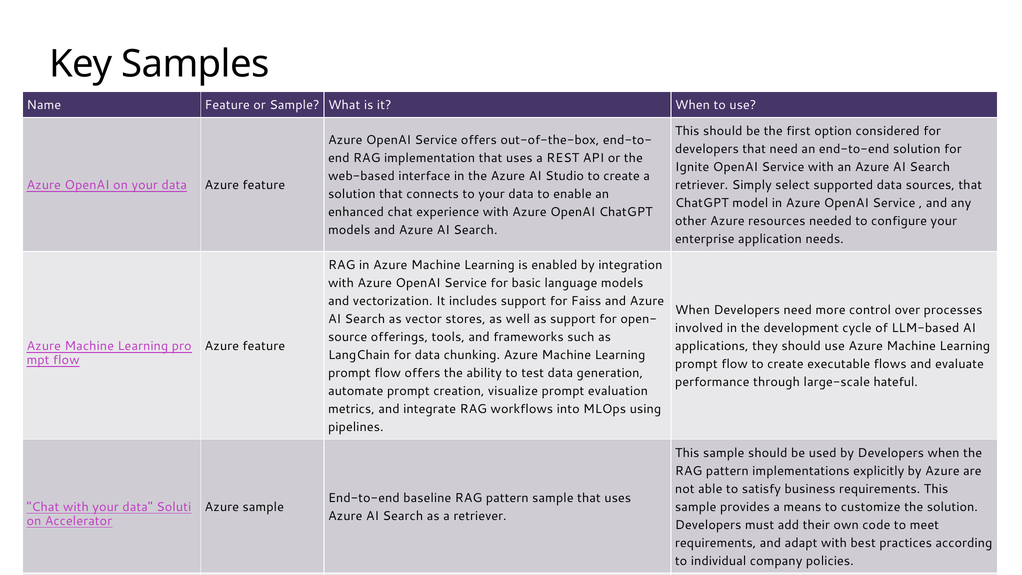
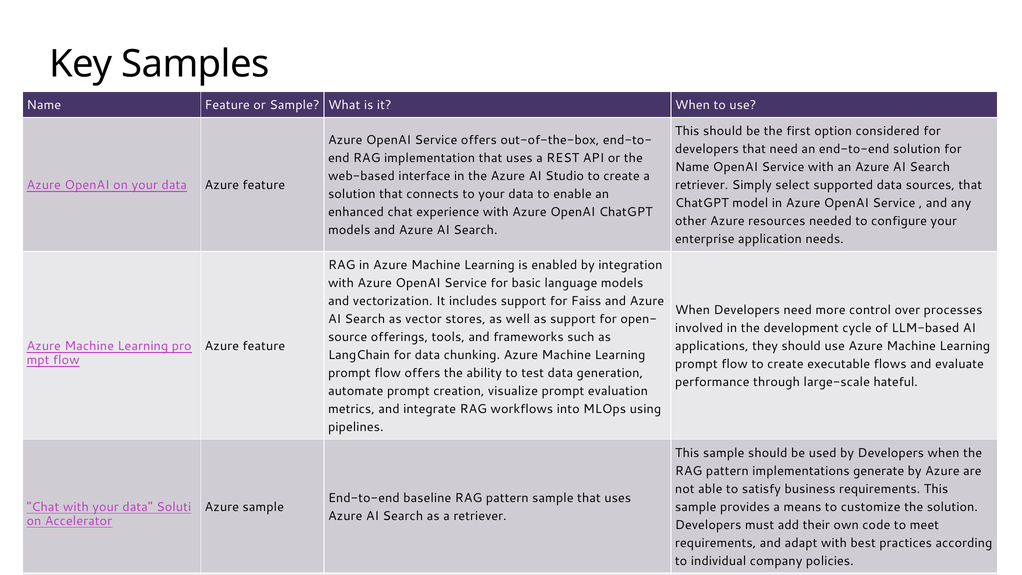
Ignite at (692, 167): Ignite -> Name
explicitly: explicitly -> generate
